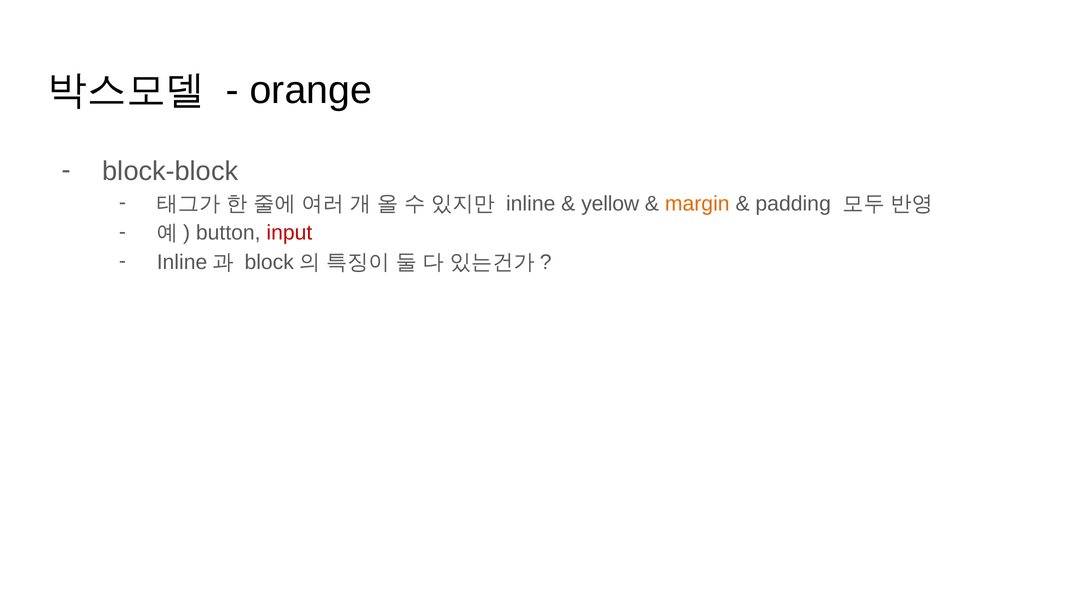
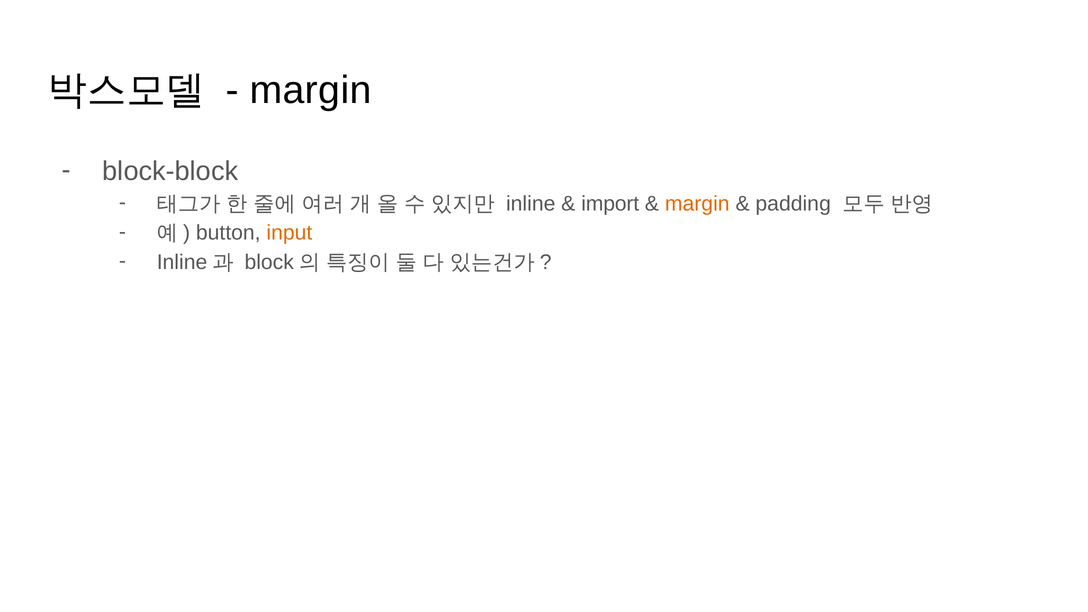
orange at (311, 90): orange -> margin
yellow: yellow -> import
input colour: red -> orange
